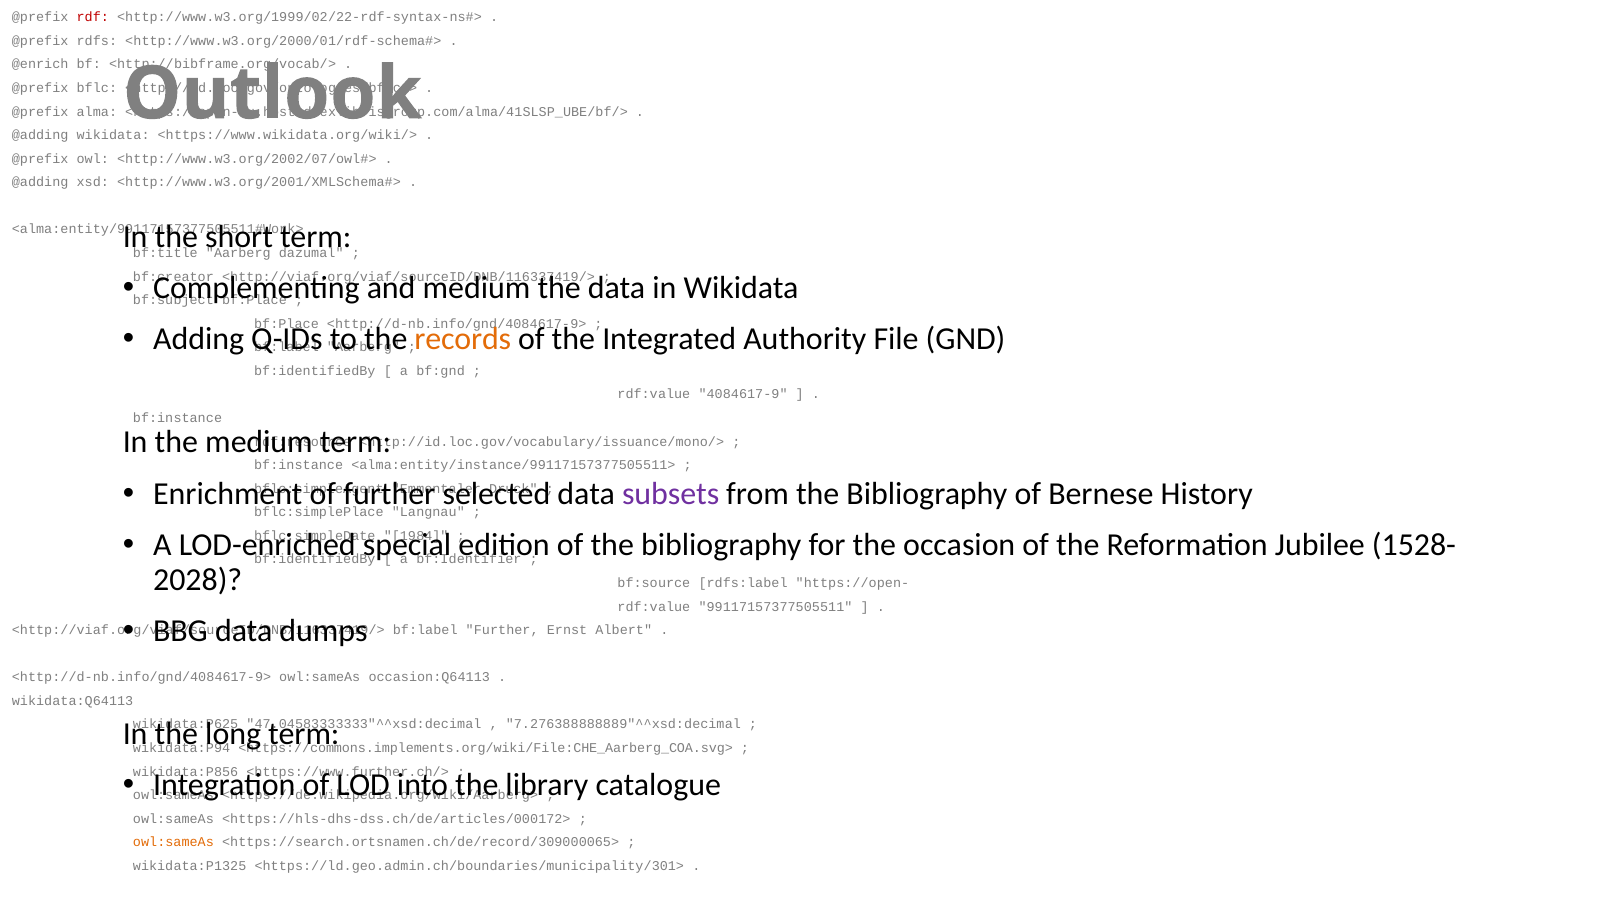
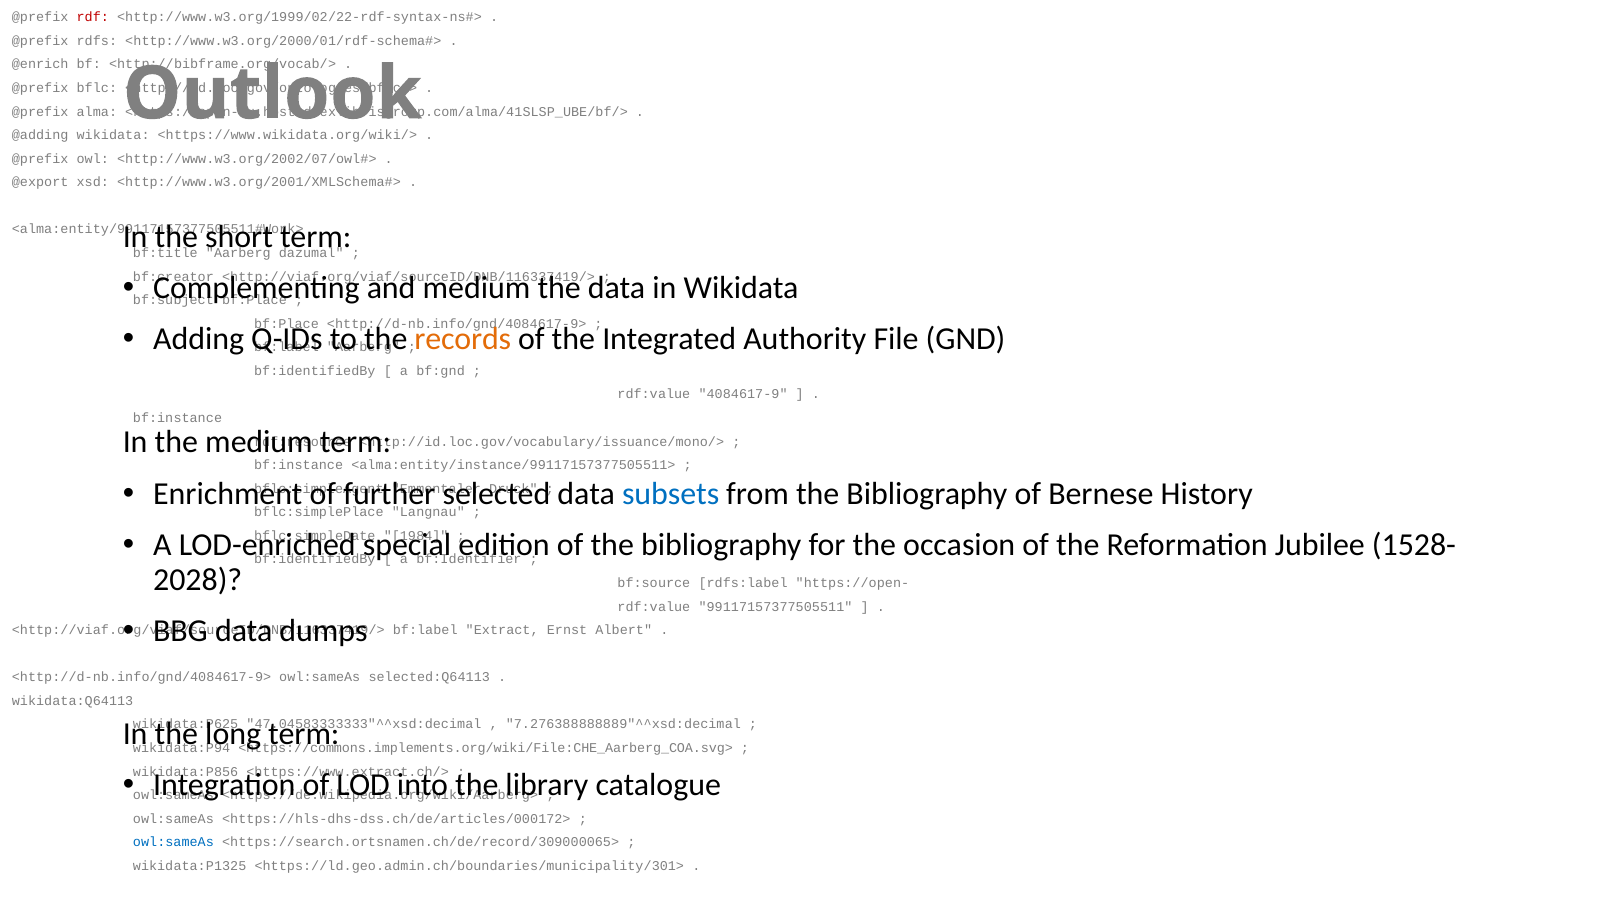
@adding at (40, 182): @adding -> @export
subsets colour: purple -> blue
bf:label Further: Further -> Extract
occasion:Q64113: occasion:Q64113 -> selected:Q64113
<https://www.further.ch/>: <https://www.further.ch/> -> <https://www.extract.ch/>
owl:sameAs at (173, 842) colour: orange -> blue
